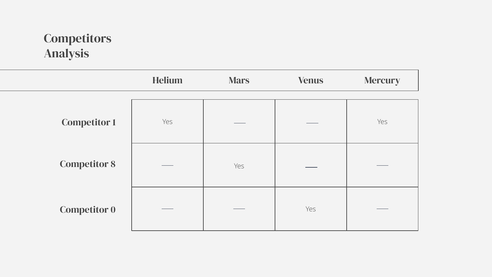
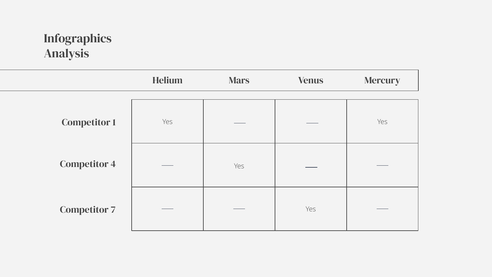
Competitors: Competitors -> Infographics
8: 8 -> 4
0: 0 -> 7
